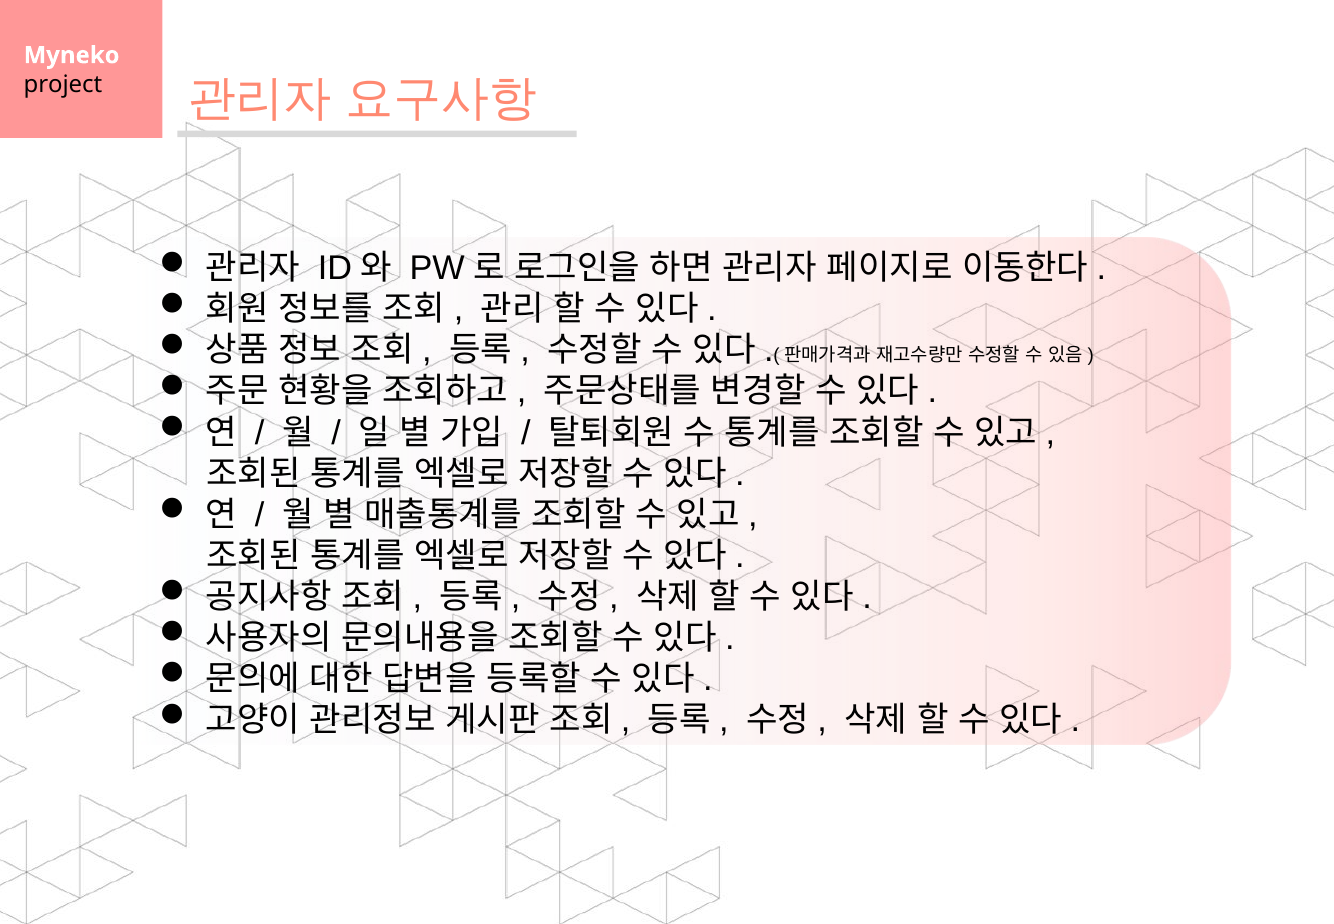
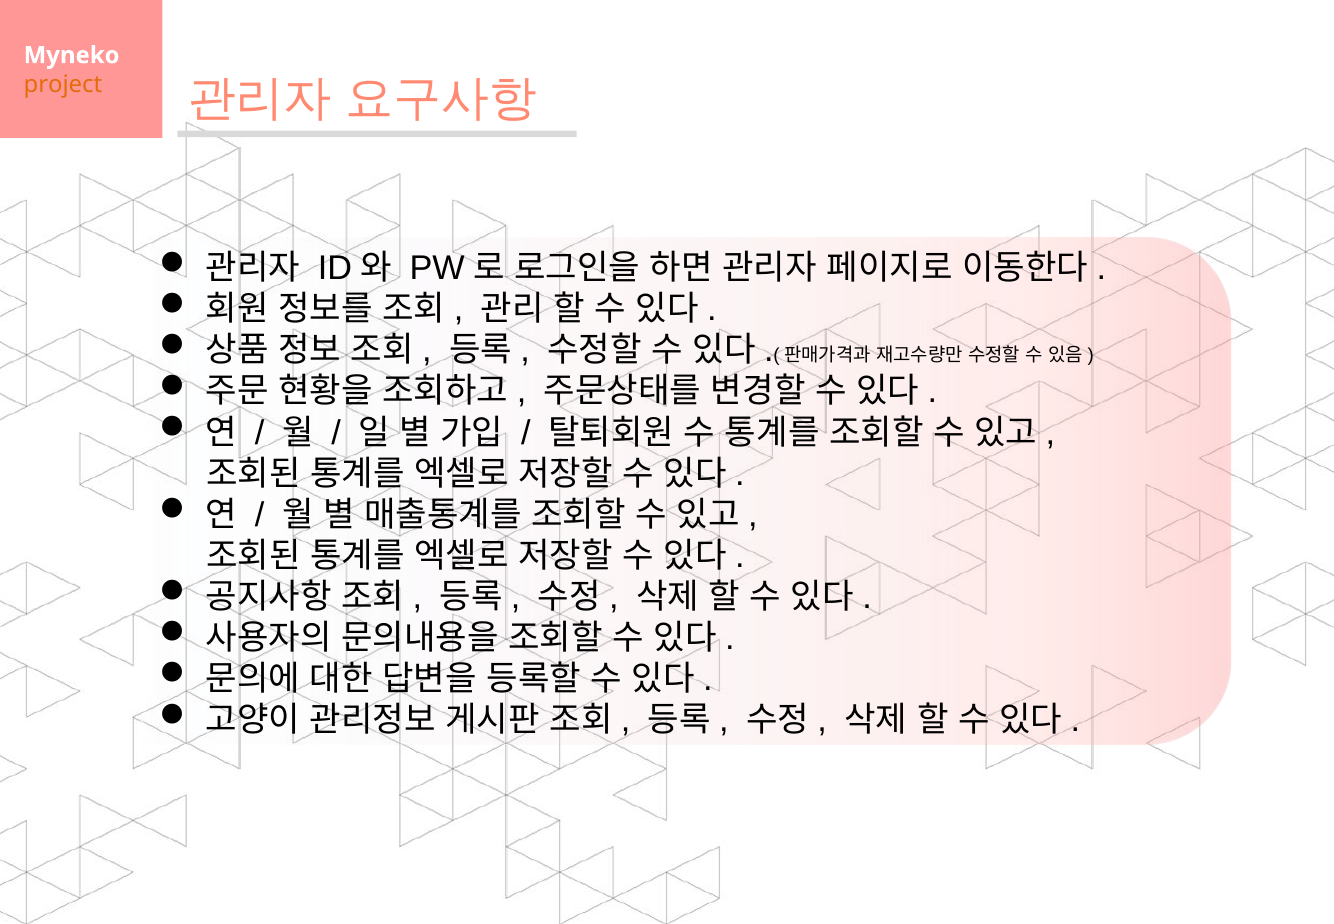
project colour: black -> orange
